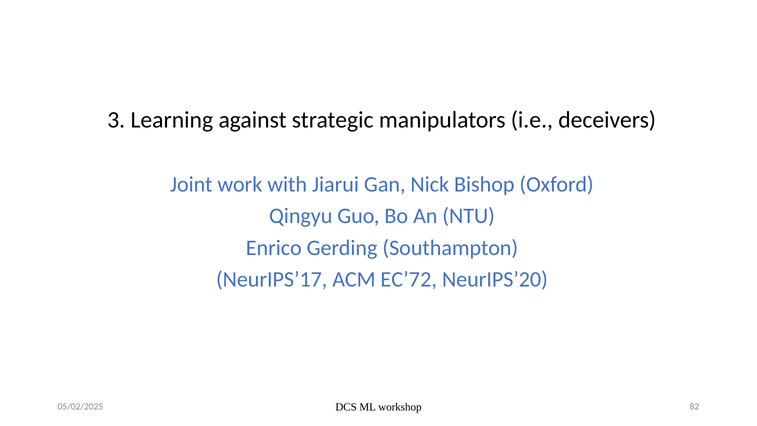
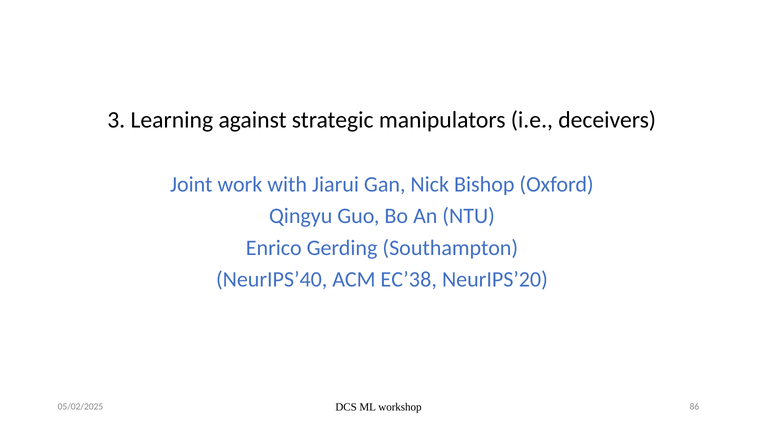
NeurIPS’17: NeurIPS’17 -> NeurIPS’40
EC’72: EC’72 -> EC’38
82: 82 -> 86
